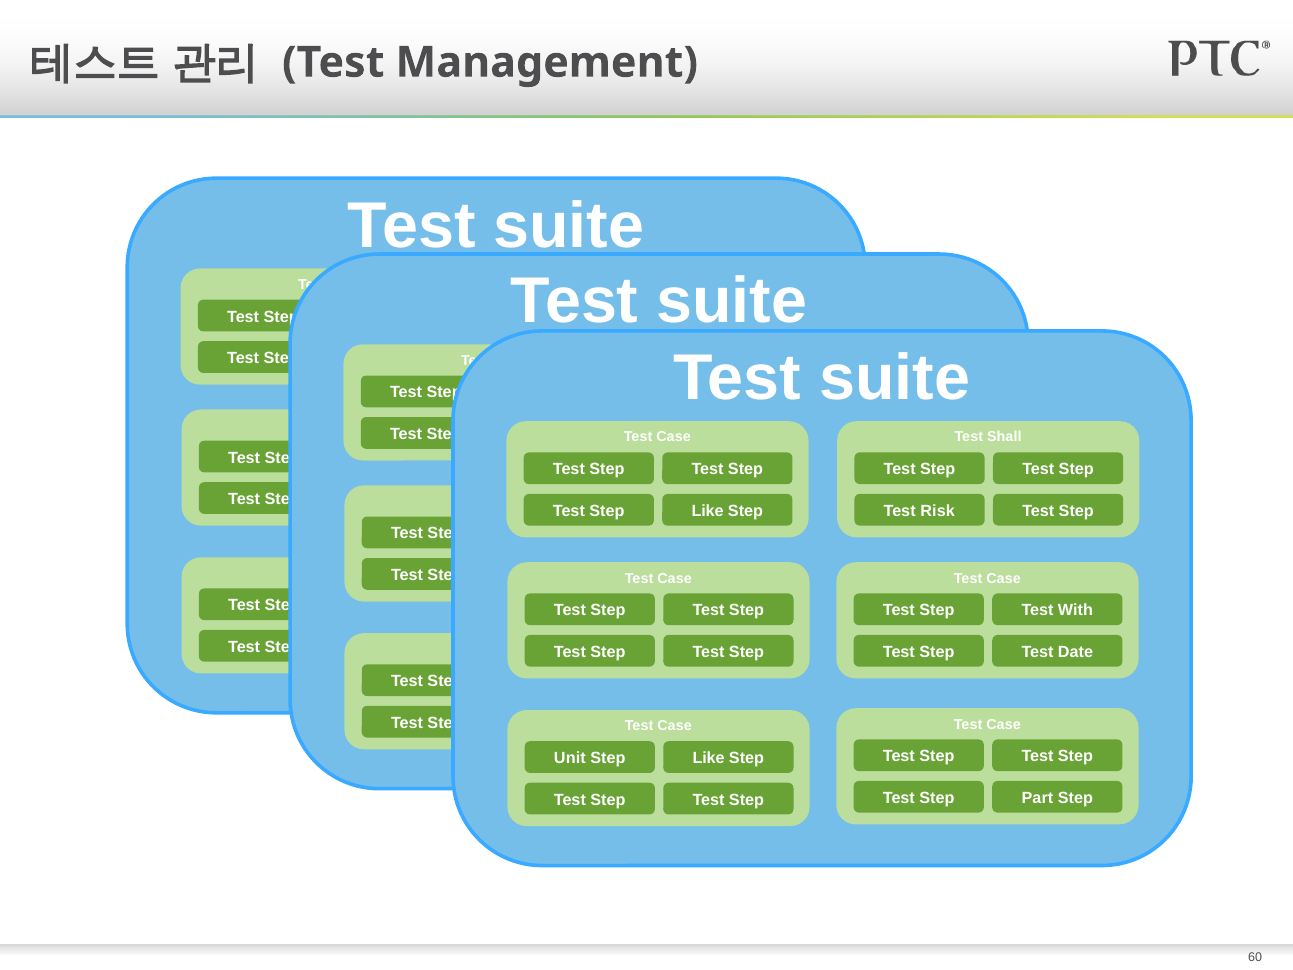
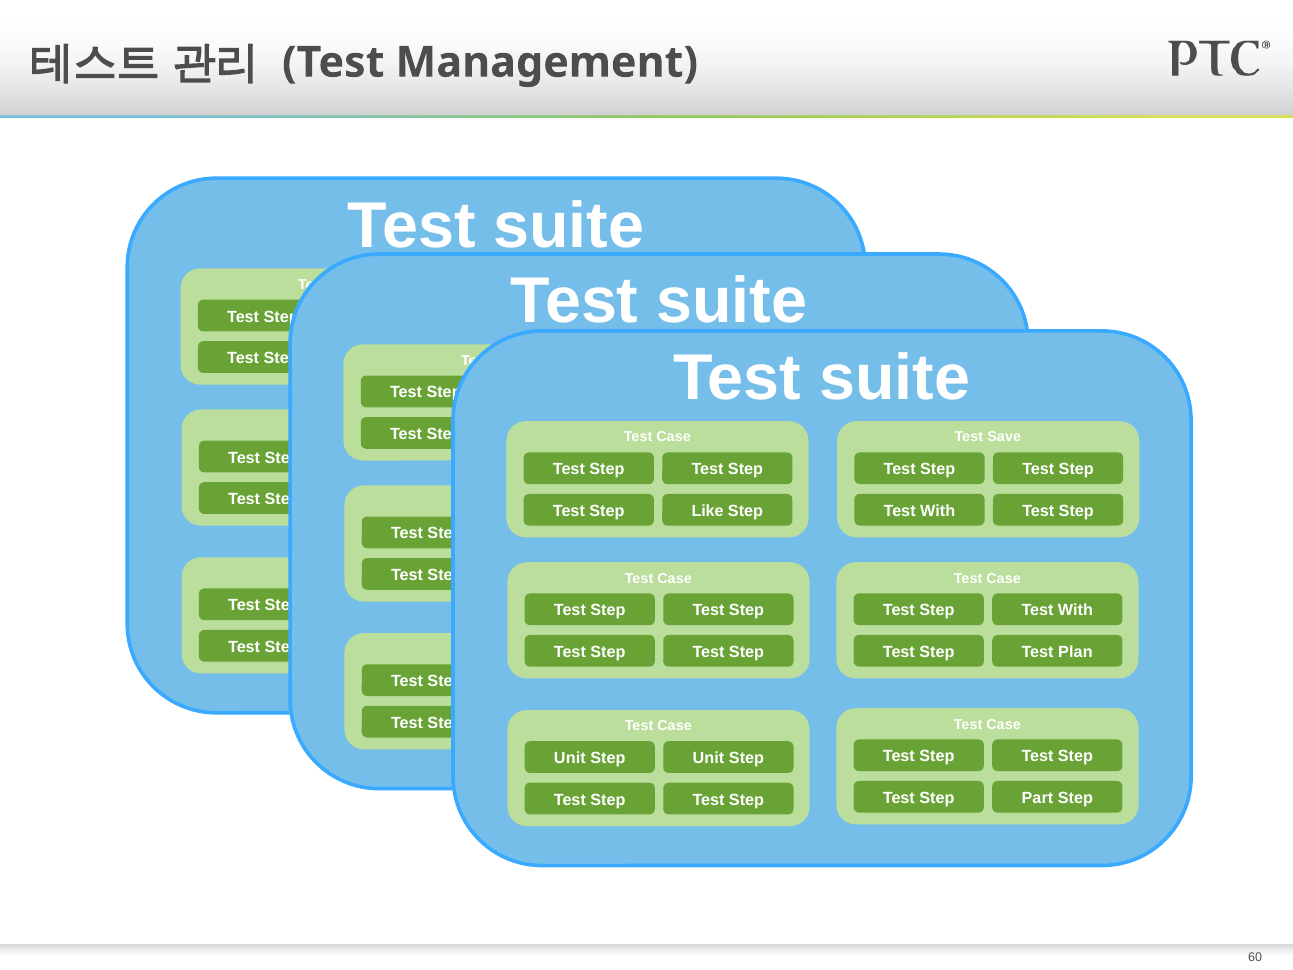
Shall: Shall -> Save
Risk at (938, 511): Risk -> With
Date: Date -> Plan
Like at (709, 758): Like -> Unit
